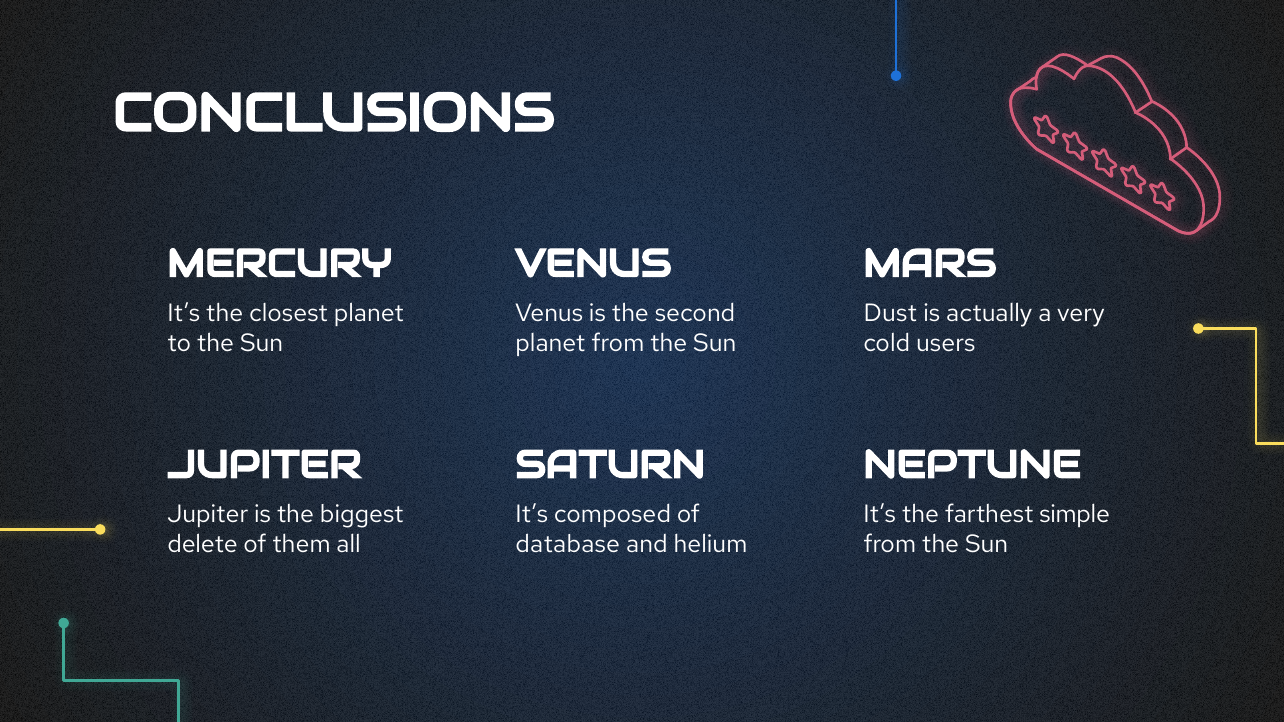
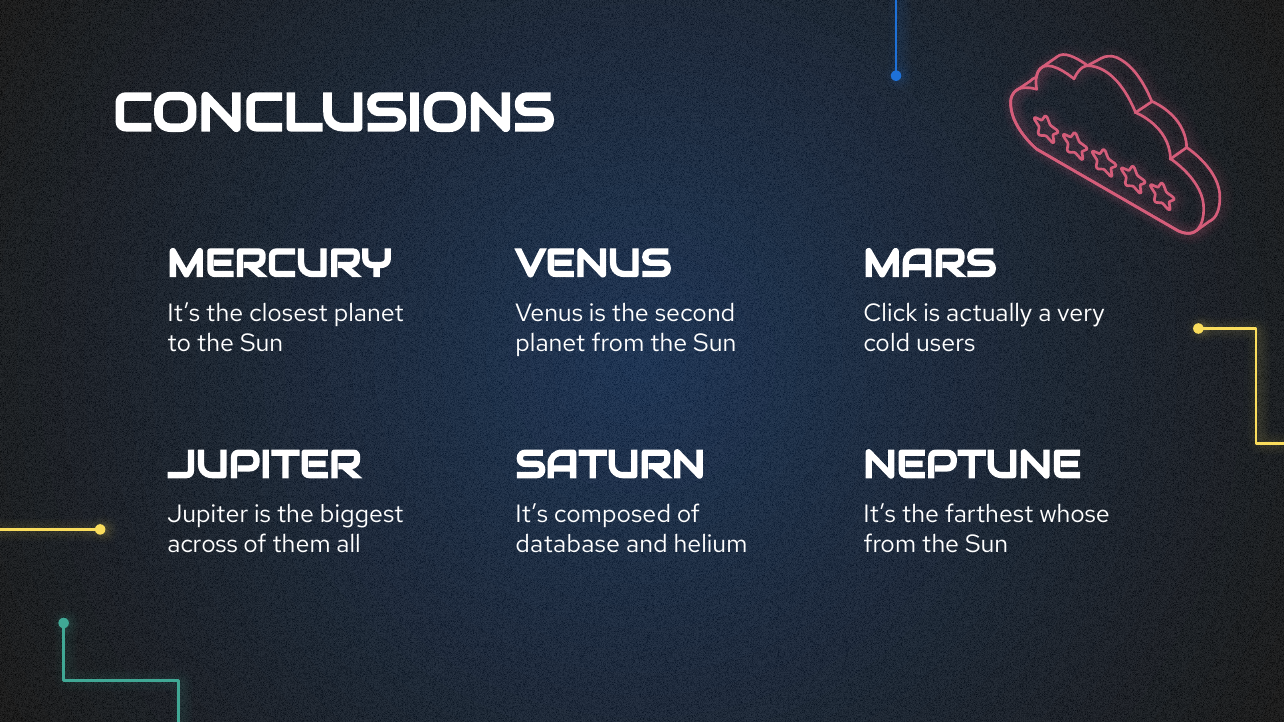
Dust: Dust -> Click
simple: simple -> whose
delete: delete -> across
